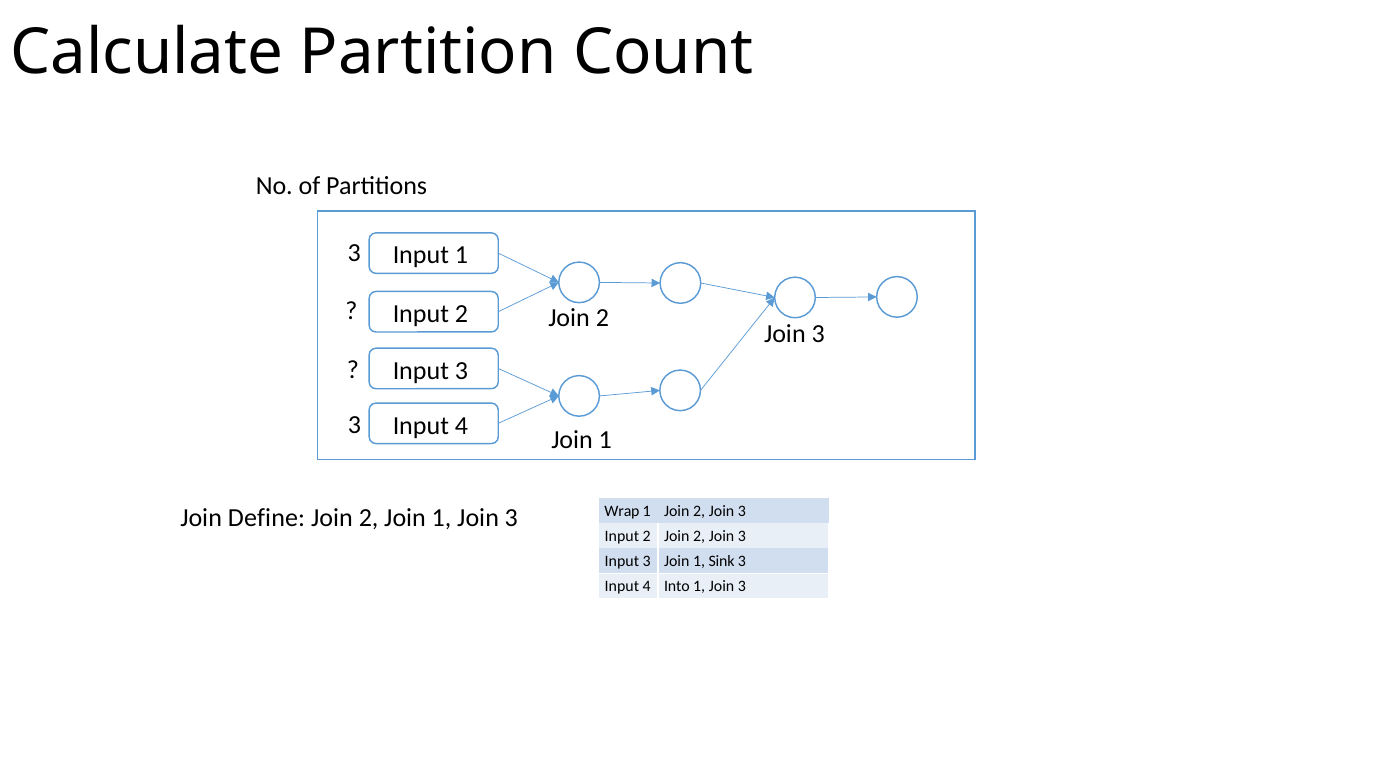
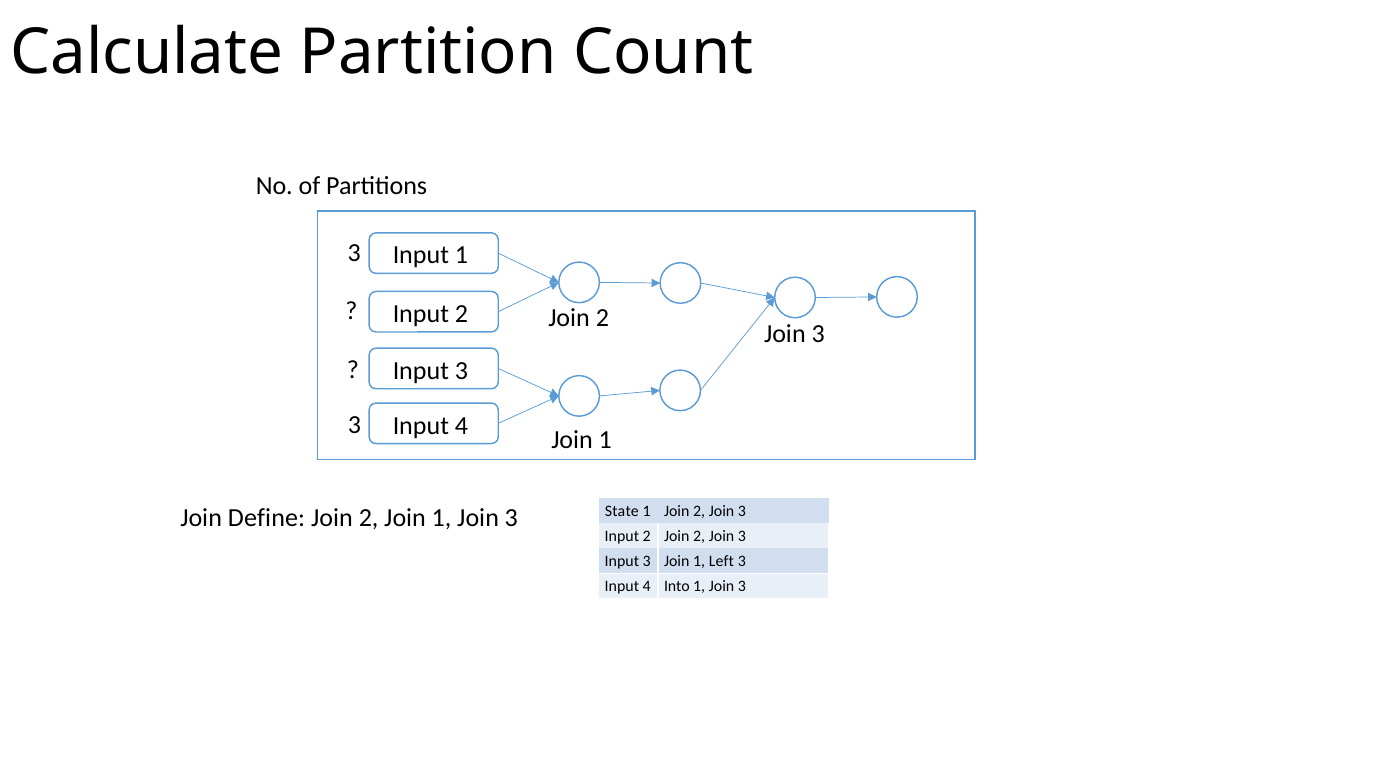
Wrap: Wrap -> State
Sink: Sink -> Left
